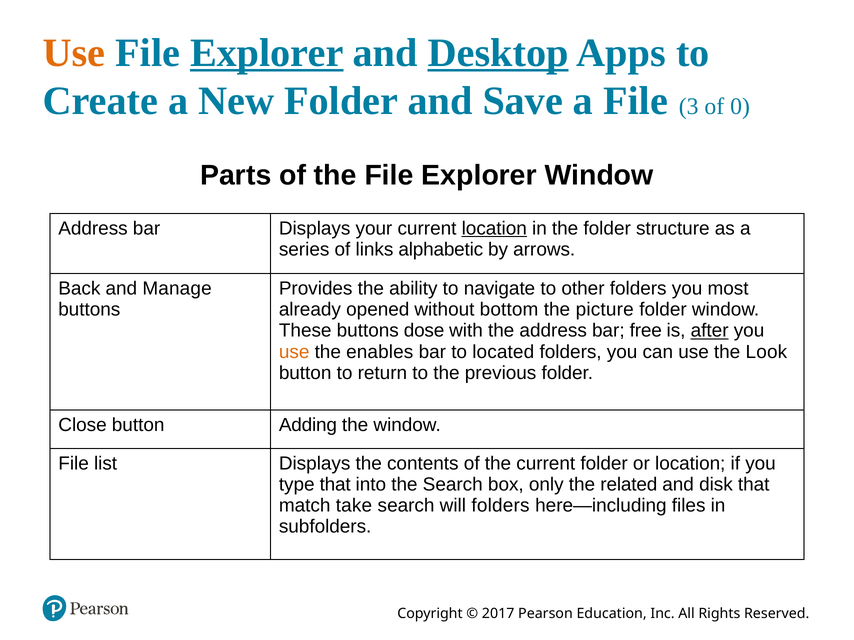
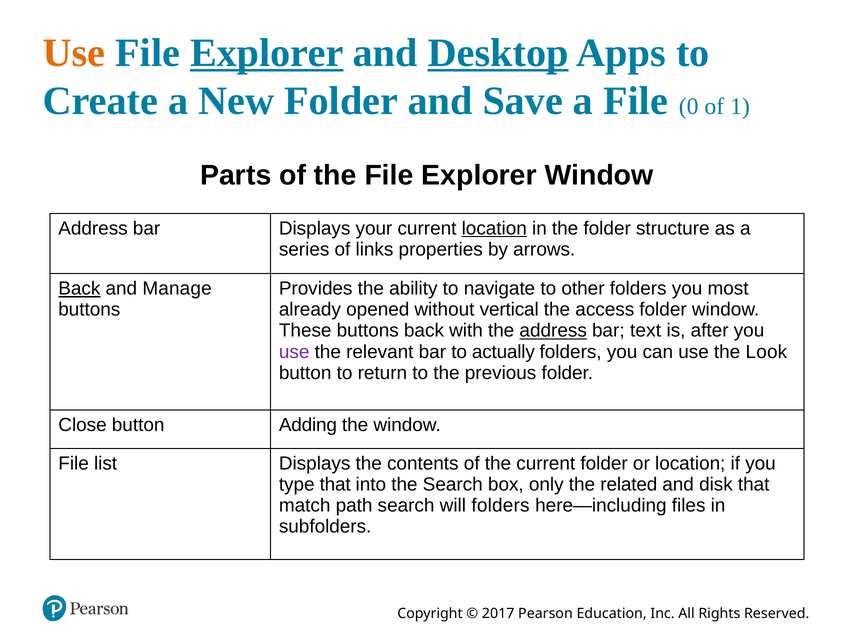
3: 3 -> 0
0: 0 -> 1
alphabetic: alphabetic -> properties
Back at (79, 289) underline: none -> present
bottom: bottom -> vertical
picture: picture -> access
buttons dose: dose -> back
address at (553, 331) underline: none -> present
free: free -> text
after underline: present -> none
use at (294, 352) colour: orange -> purple
enables: enables -> relevant
located: located -> actually
take: take -> path
